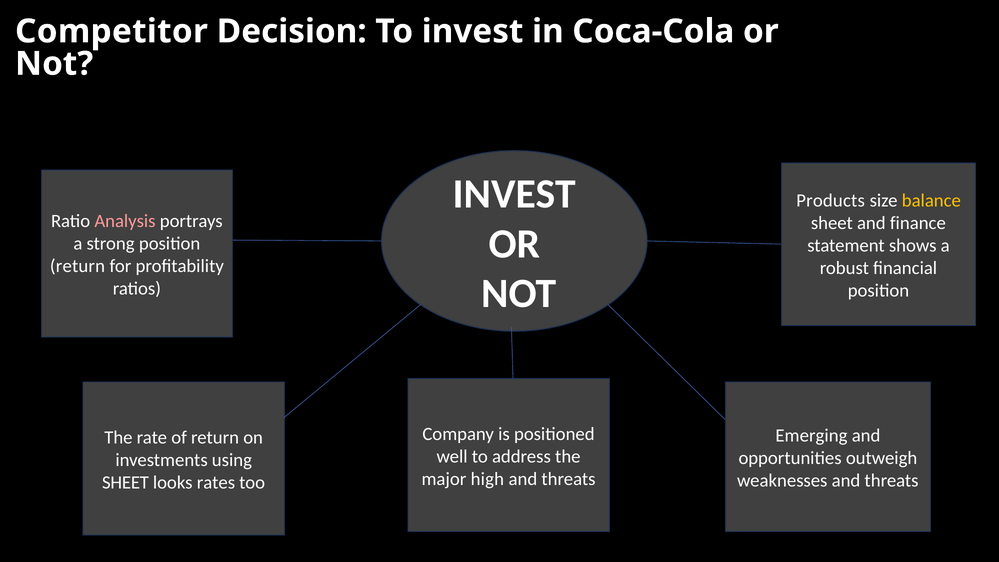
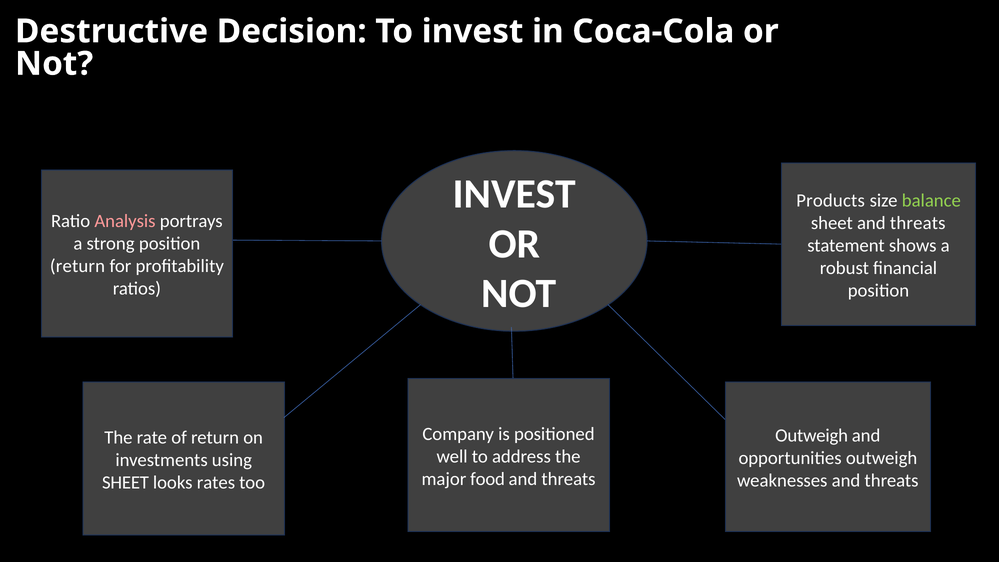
Competitor: Competitor -> Destructive
balance colour: yellow -> light green
sheet and finance: finance -> threats
Emerging at (811, 436): Emerging -> Outweigh
high: high -> food
